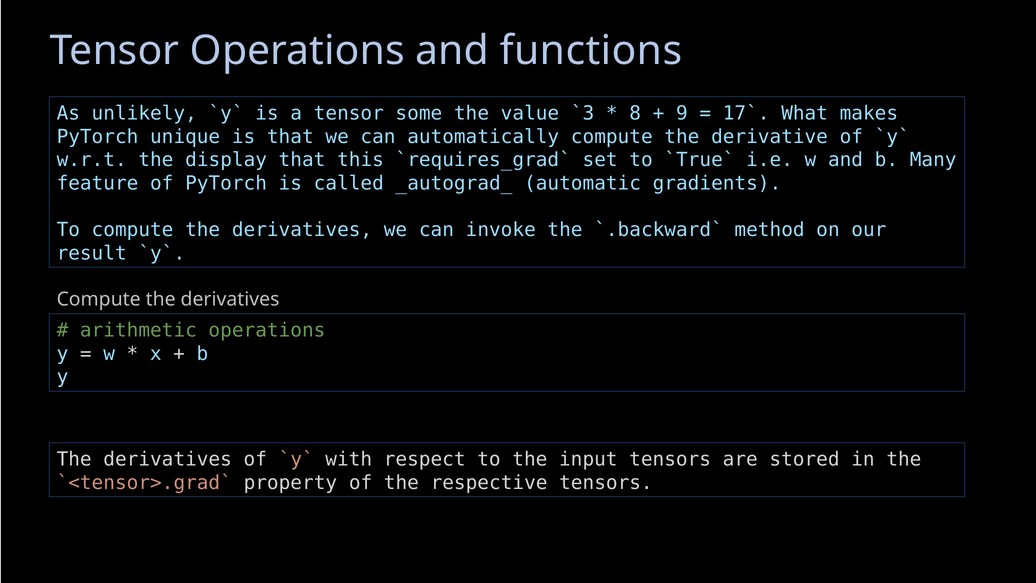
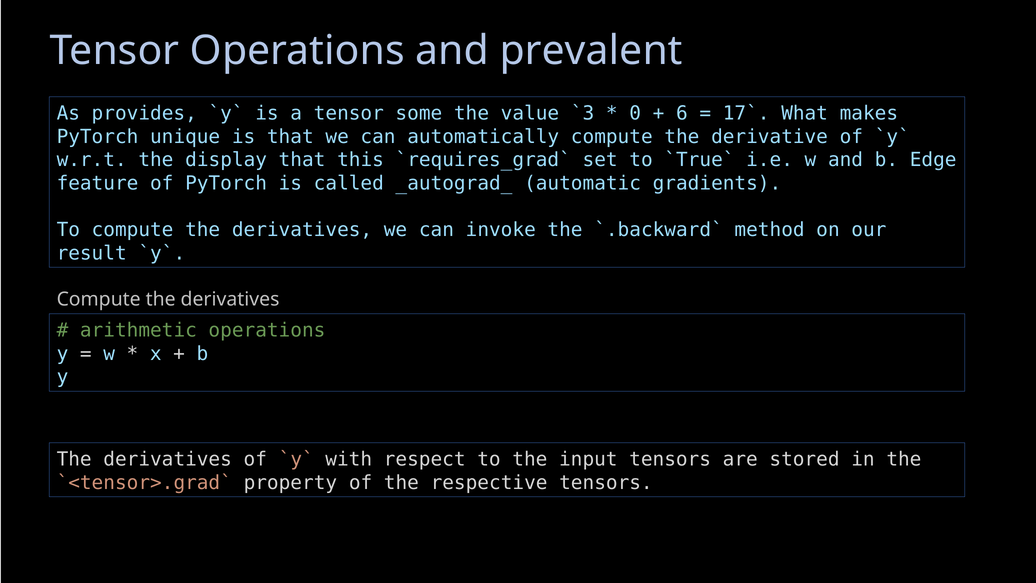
functions: functions -> prevalent
unlikely: unlikely -> provides
8: 8 -> 0
9: 9 -> 6
Many: Many -> Edge
